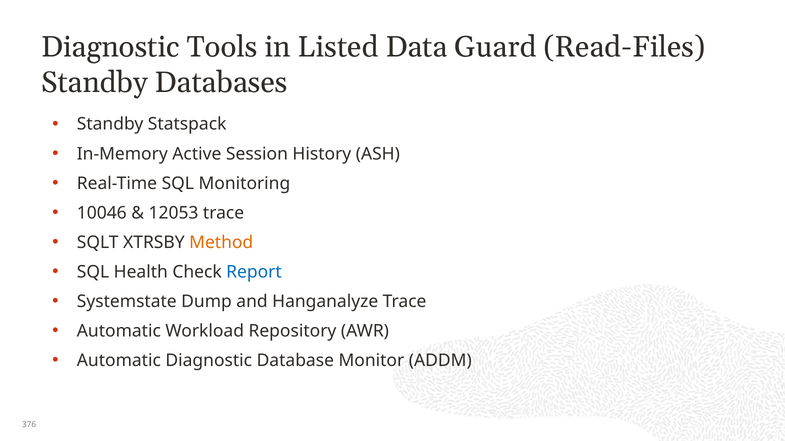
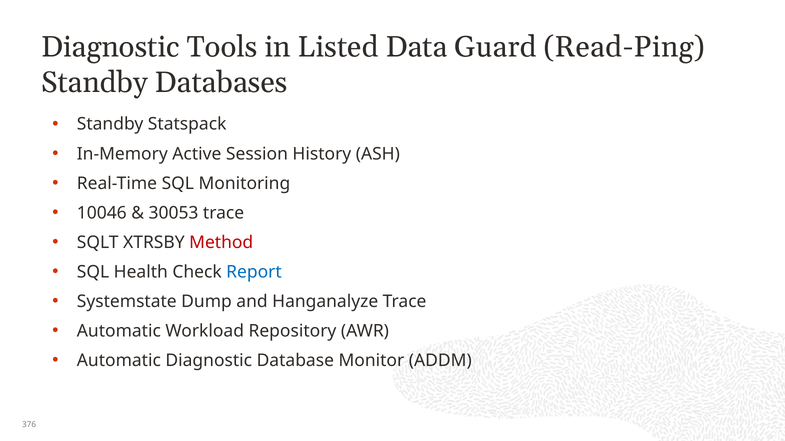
Read-Files: Read-Files -> Read-Ping
12053: 12053 -> 30053
Method colour: orange -> red
